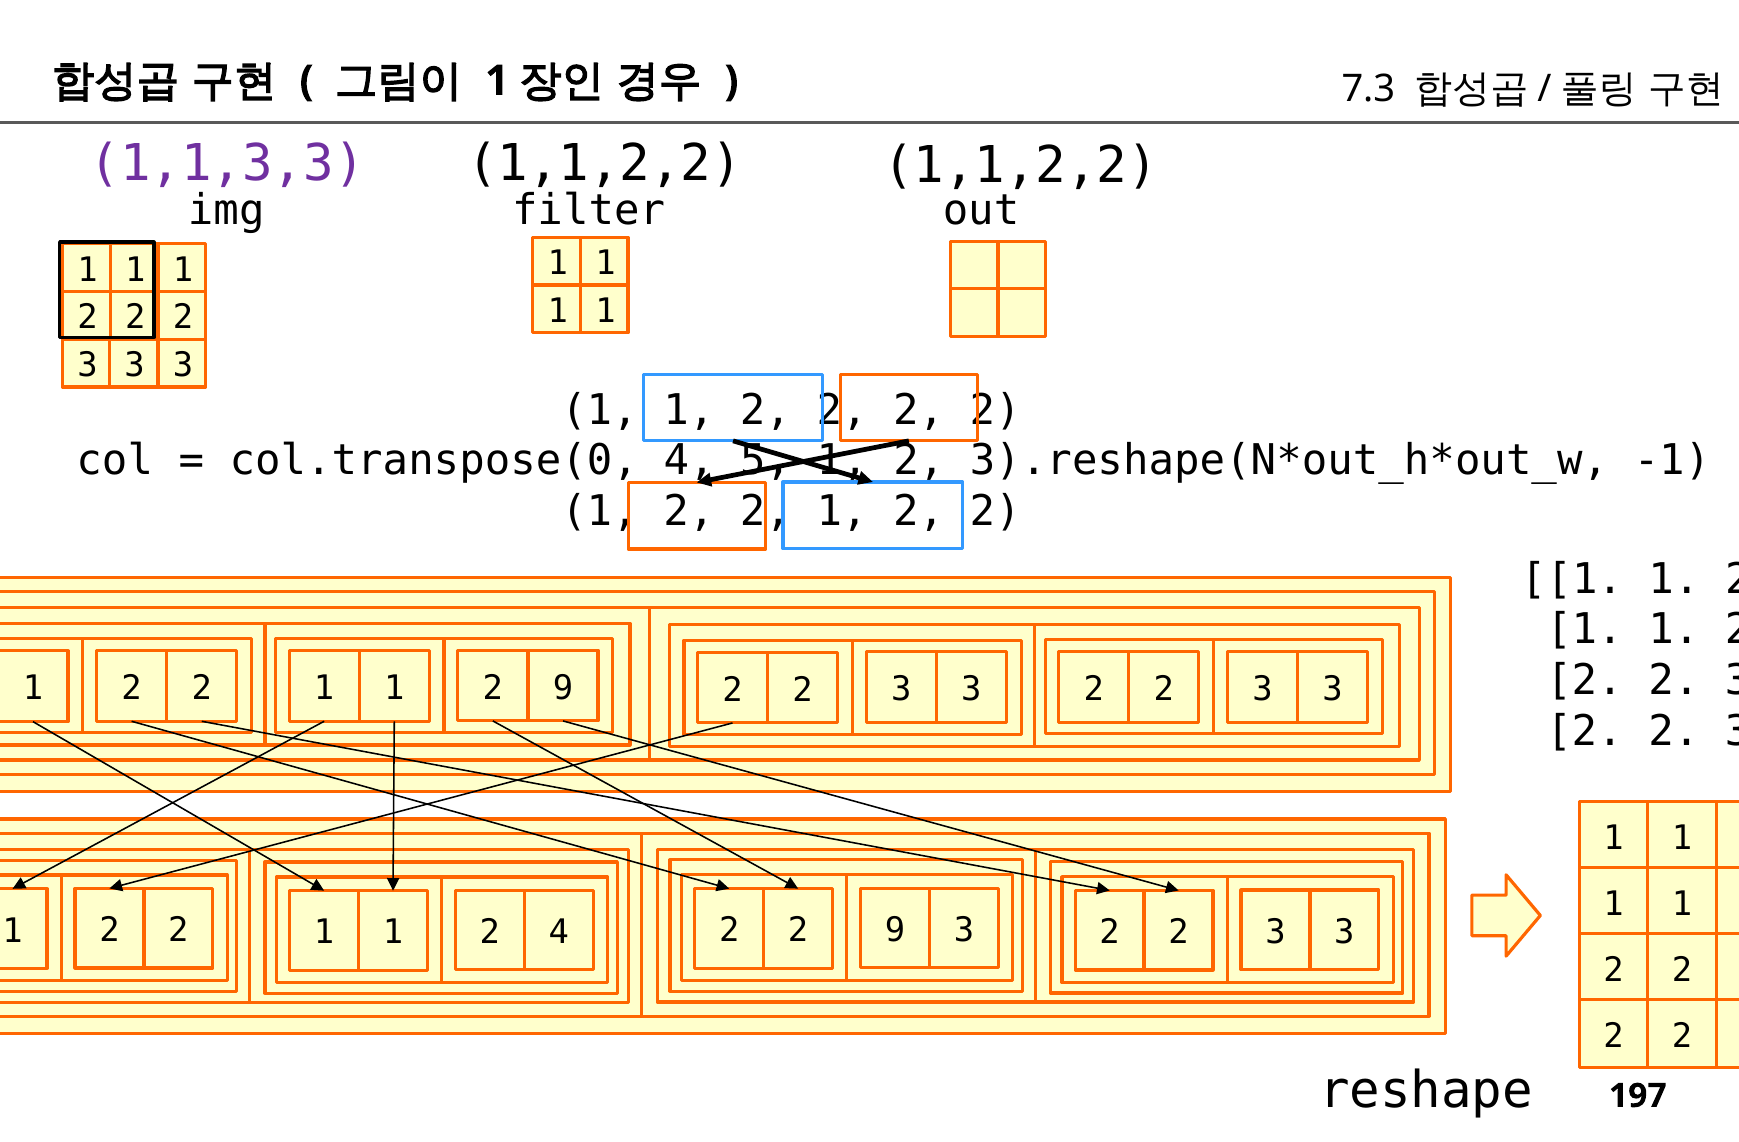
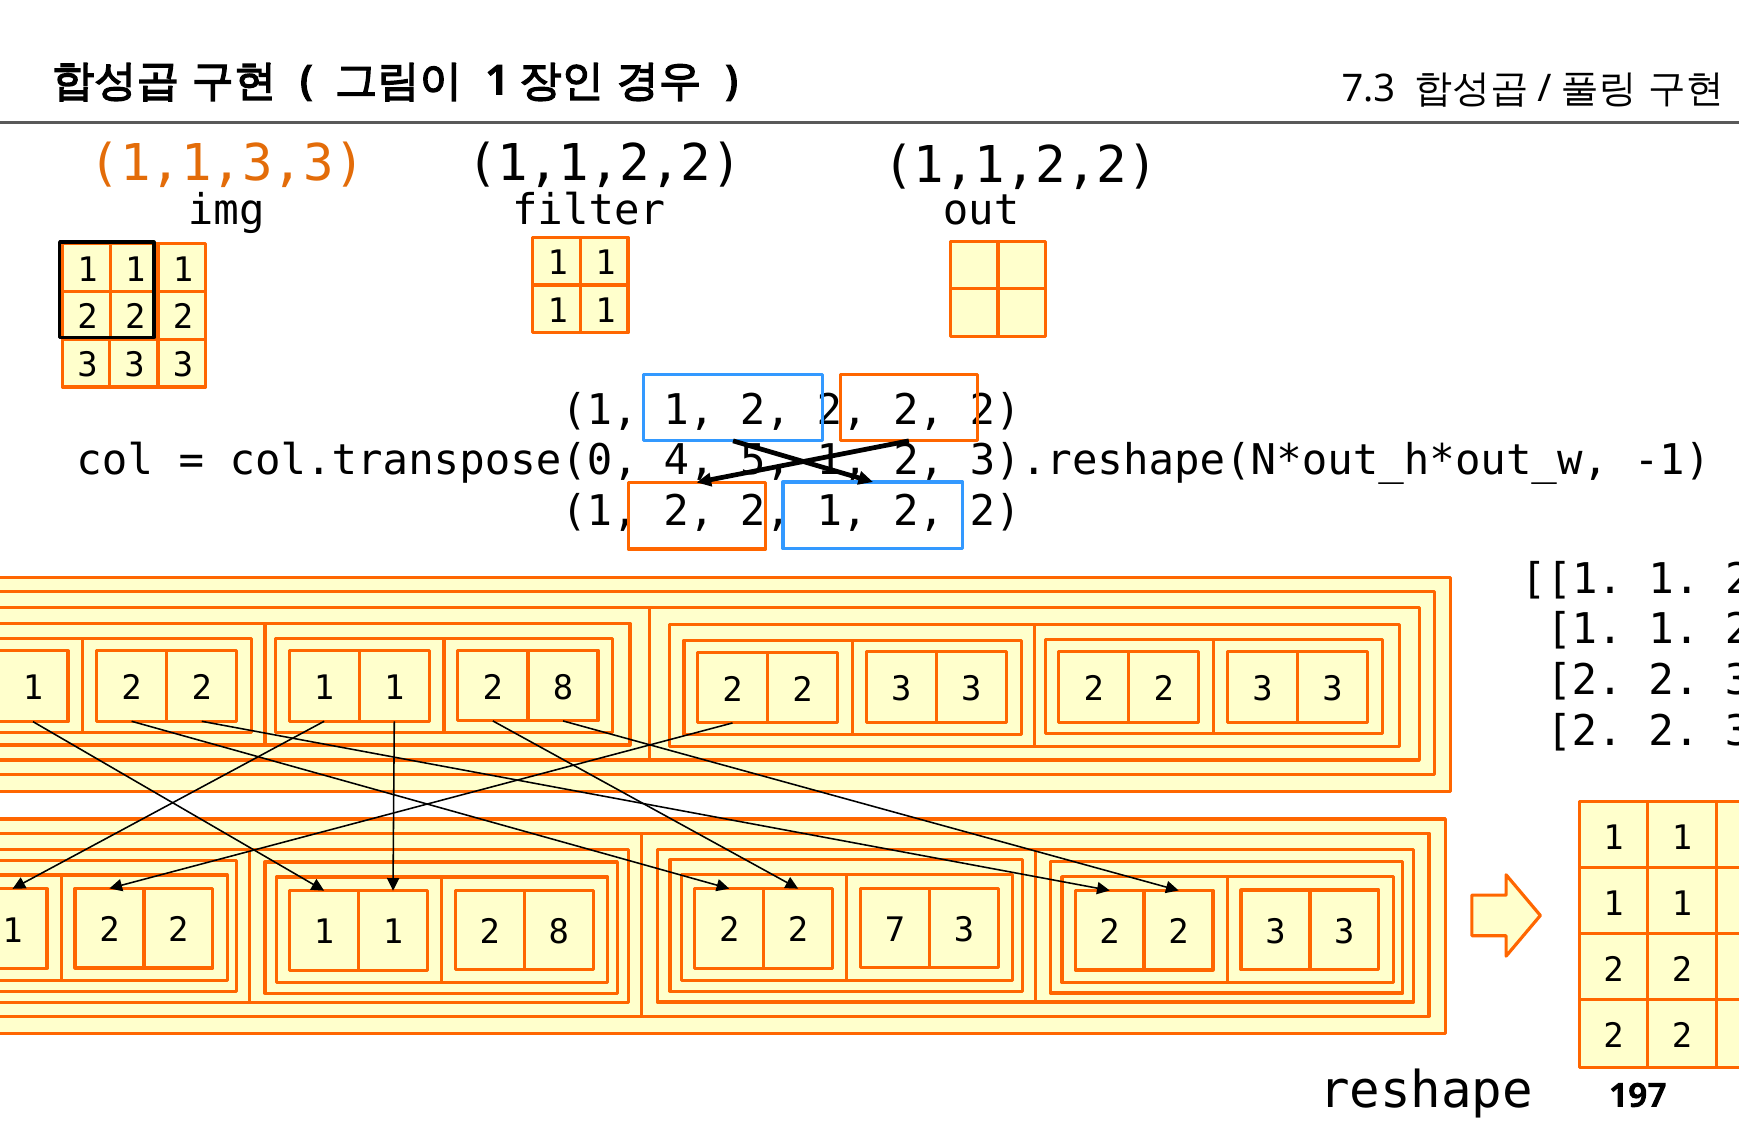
1,1,3,3 colour: purple -> orange
9 at (563, 688): 9 -> 8
4 at (559, 933): 4 -> 8
2 2 9: 9 -> 7
